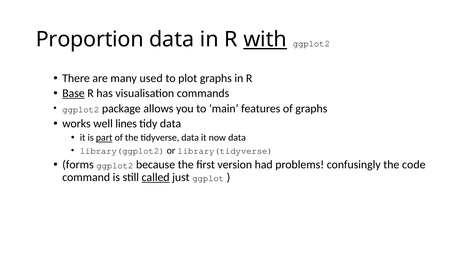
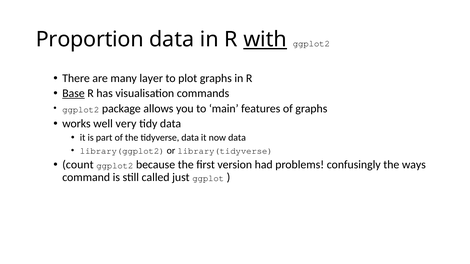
used: used -> layer
lines: lines -> very
part underline: present -> none
forms: forms -> count
code: code -> ways
called underline: present -> none
